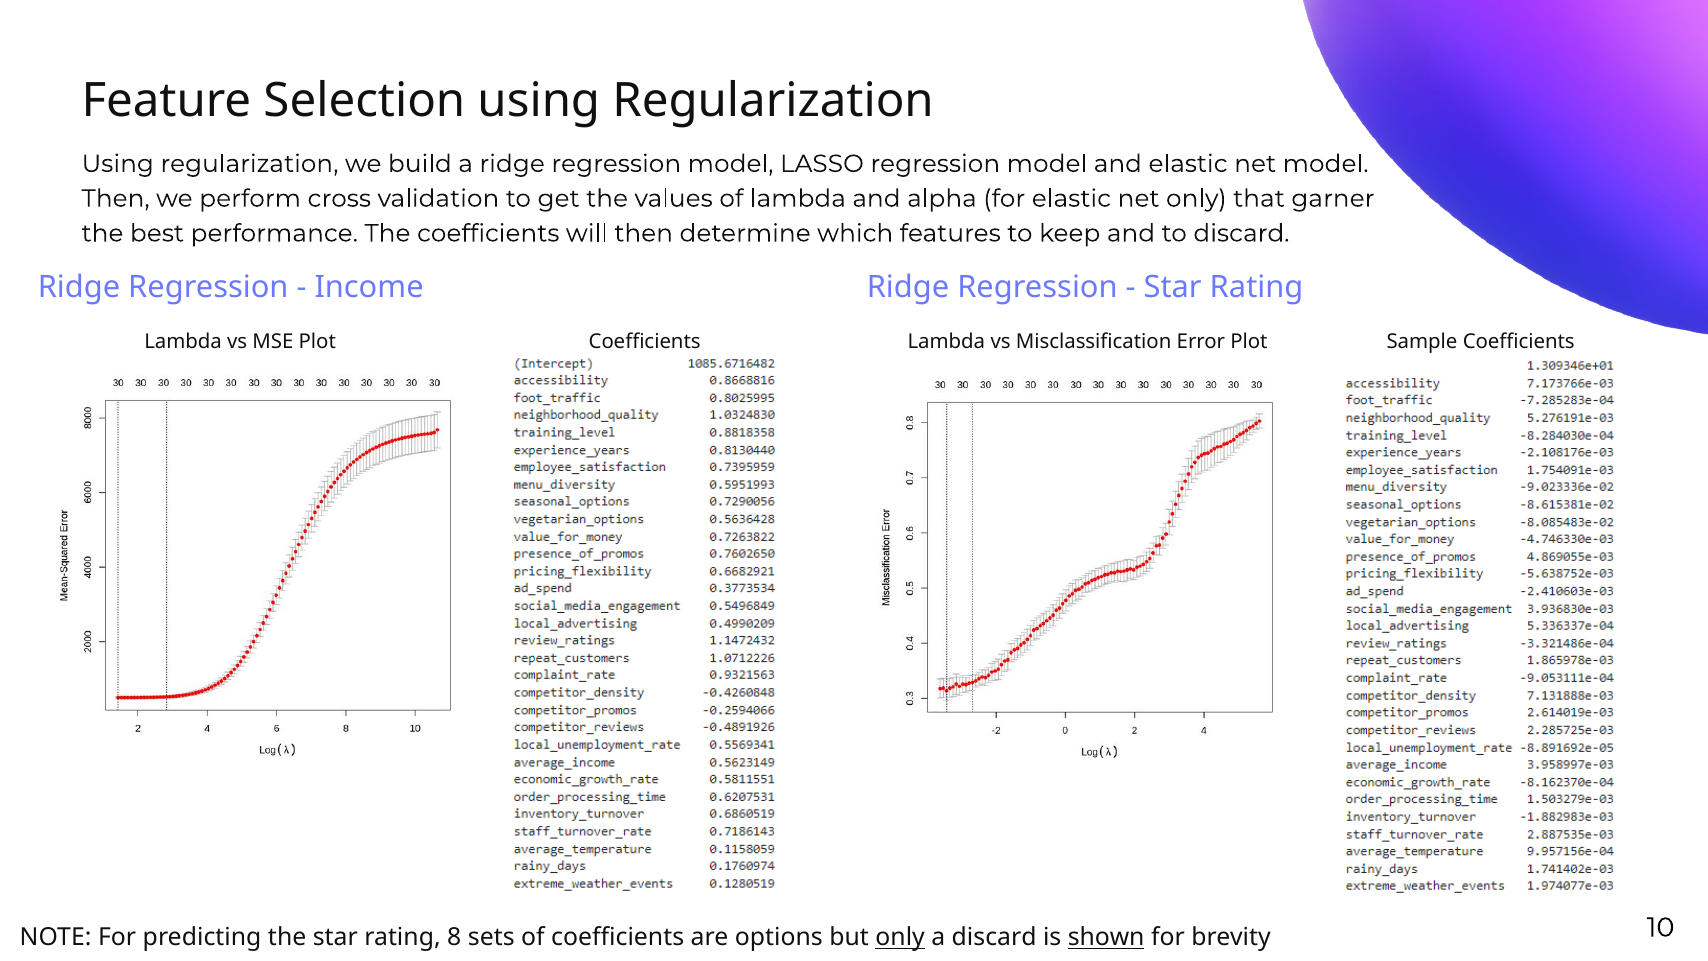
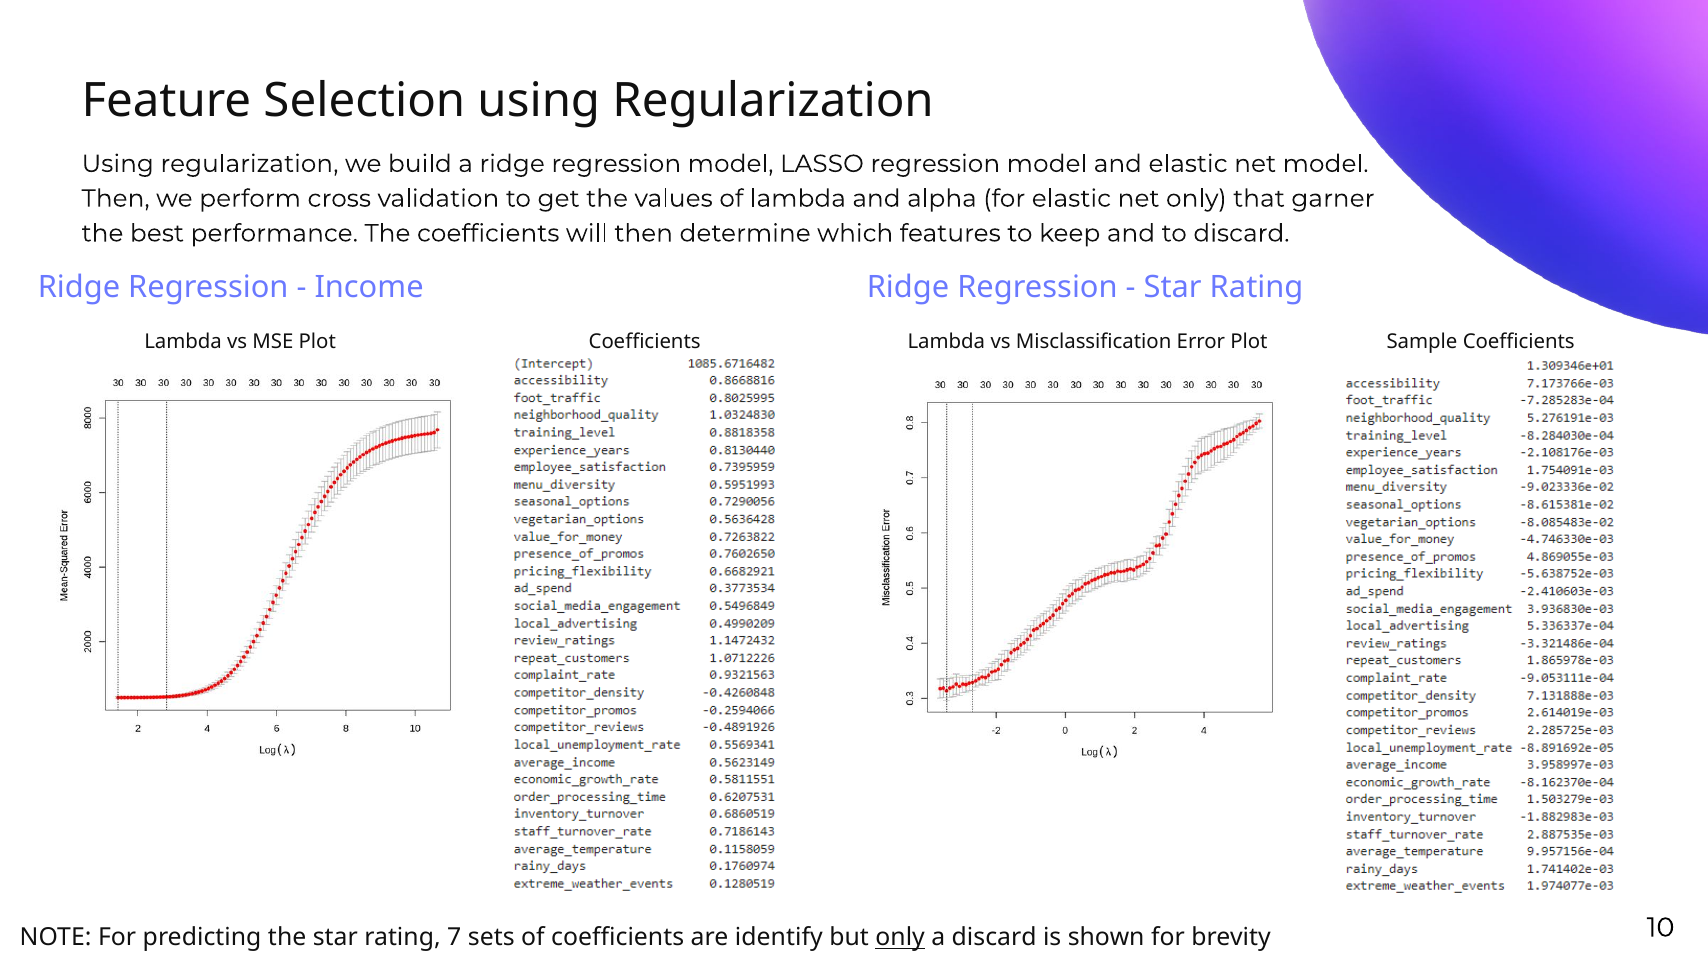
8: 8 -> 7
options: options -> identify
shown underline: present -> none
